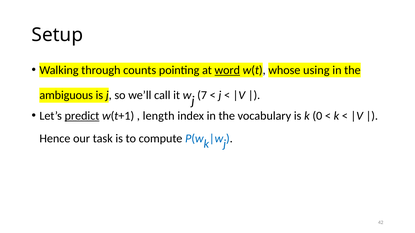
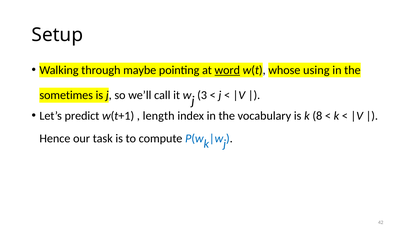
counts: counts -> maybe
ambiguous: ambiguous -> sometimes
7: 7 -> 3
predict underline: present -> none
0: 0 -> 8
